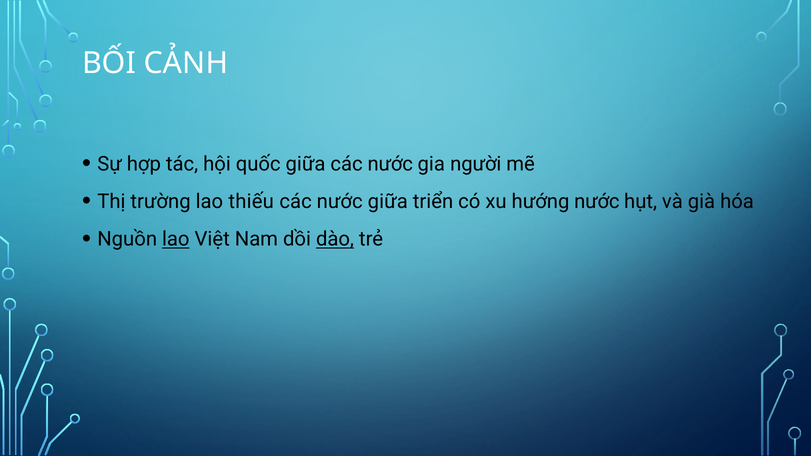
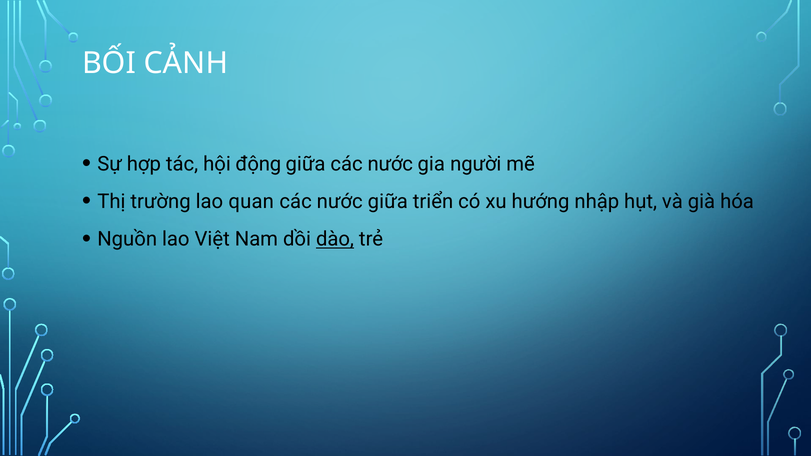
quốc: quốc -> động
thiếu: thiếu -> quan
hướng nước: nước -> nhập
lao at (176, 239) underline: present -> none
